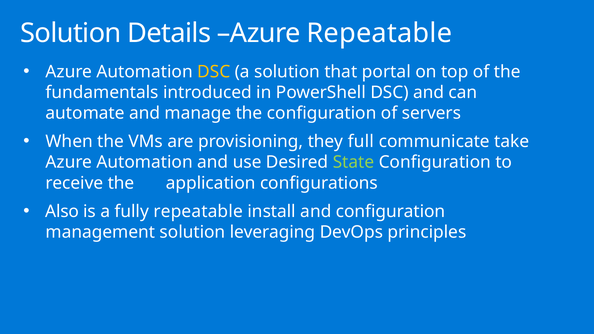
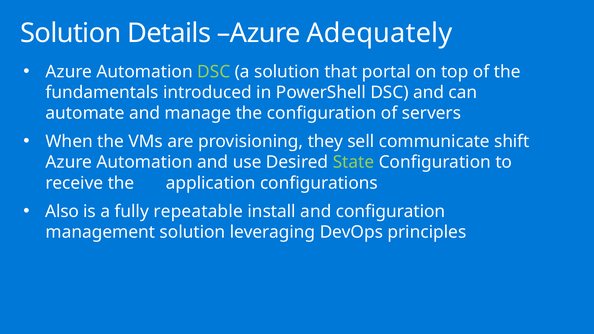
Azure Repeatable: Repeatable -> Adequately
DSC at (214, 72) colour: yellow -> light green
full: full -> sell
take: take -> shift
